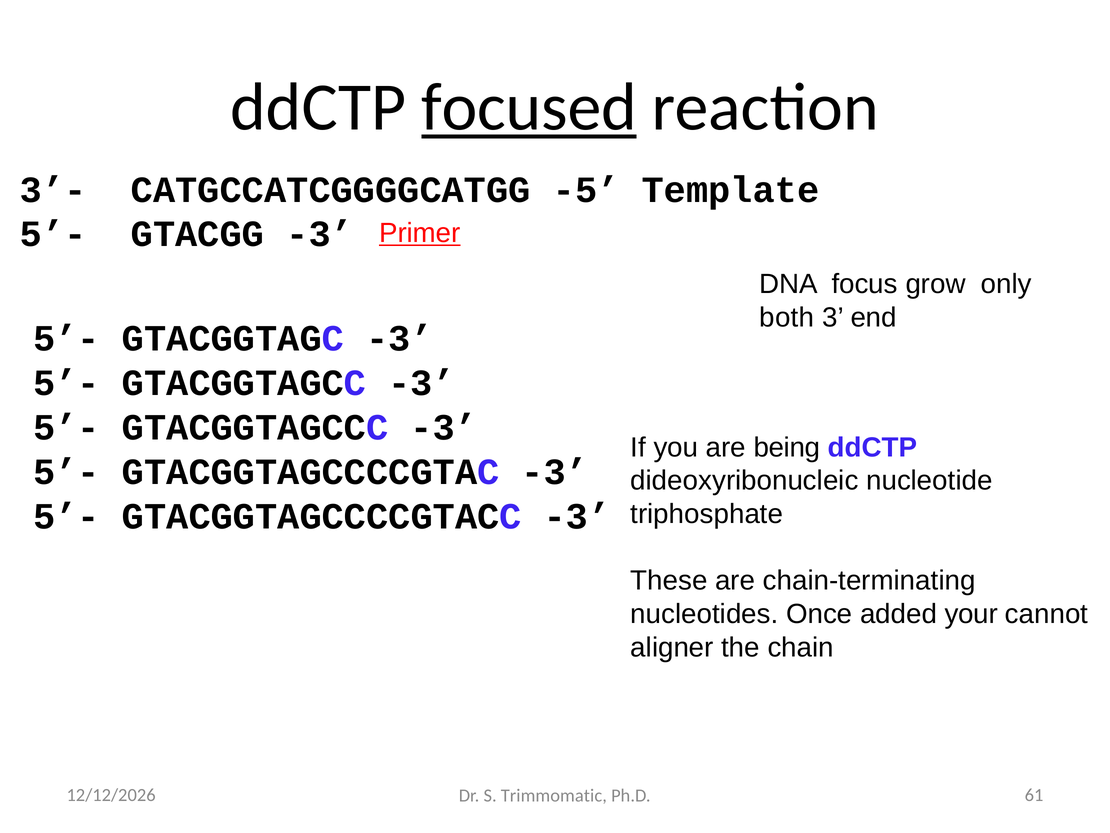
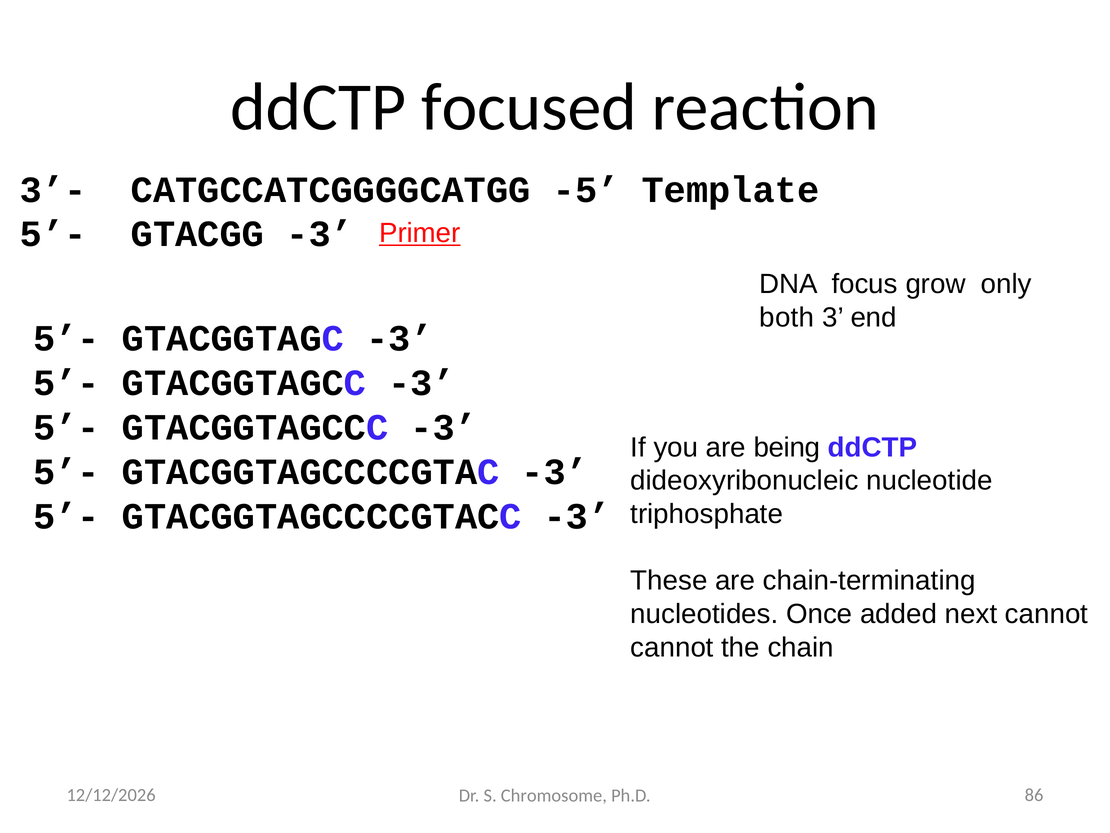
focused underline: present -> none
your: your -> next
aligner at (672, 647): aligner -> cannot
Trimmomatic: Trimmomatic -> Chromosome
61: 61 -> 86
